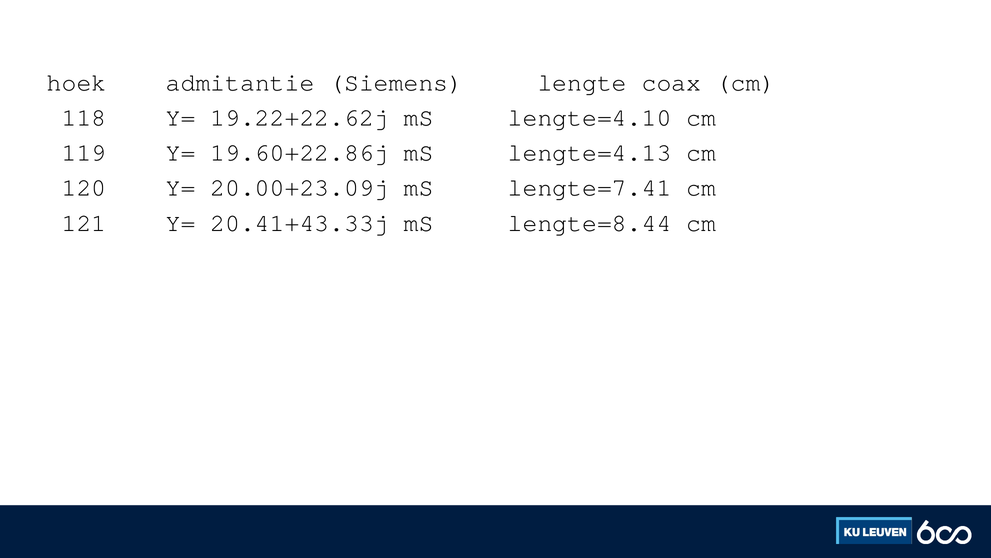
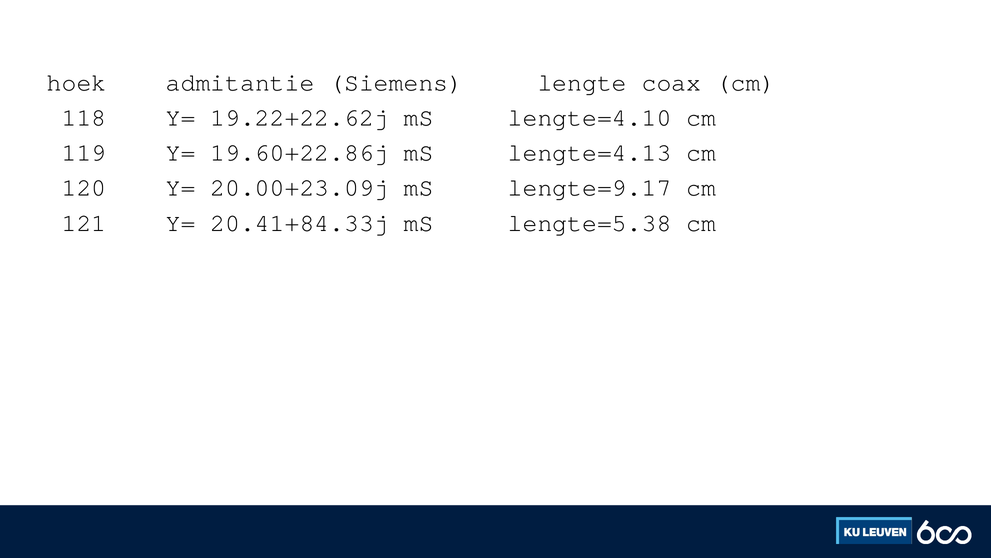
lengte=7.41: lengte=7.41 -> lengte=9.17
20.41+43.33j: 20.41+43.33j -> 20.41+84.33j
lengte=8.44: lengte=8.44 -> lengte=5.38
